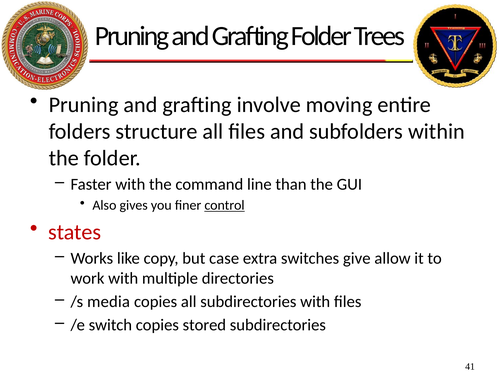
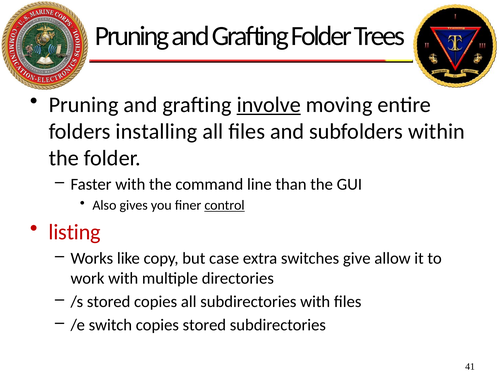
involve underline: none -> present
structure: structure -> installing
states: states -> listing
/s media: media -> stored
